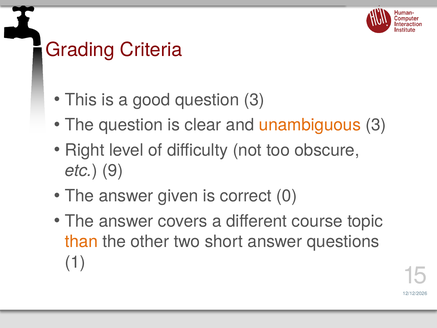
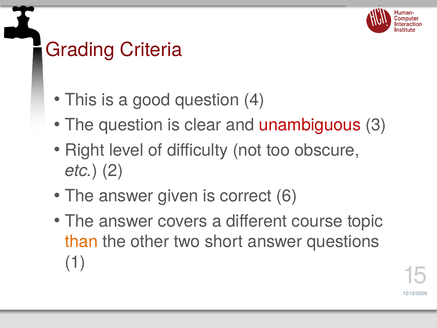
question 3: 3 -> 4
unambiguous colour: orange -> red
9: 9 -> 2
0: 0 -> 6
